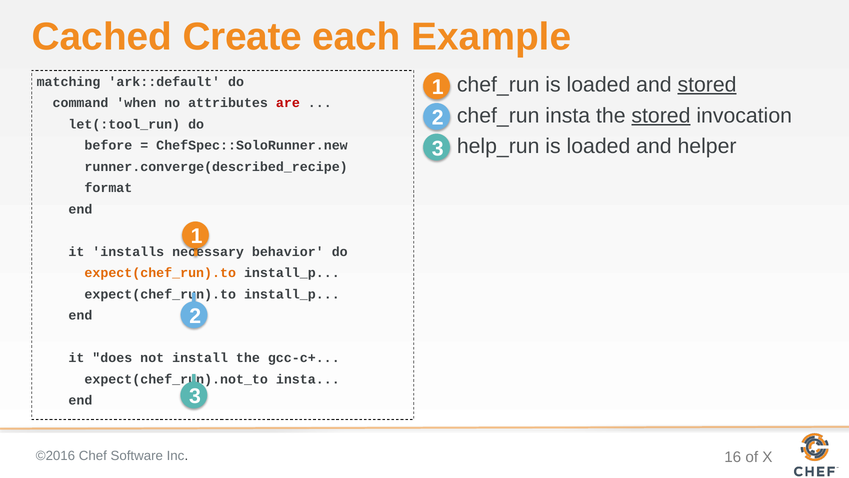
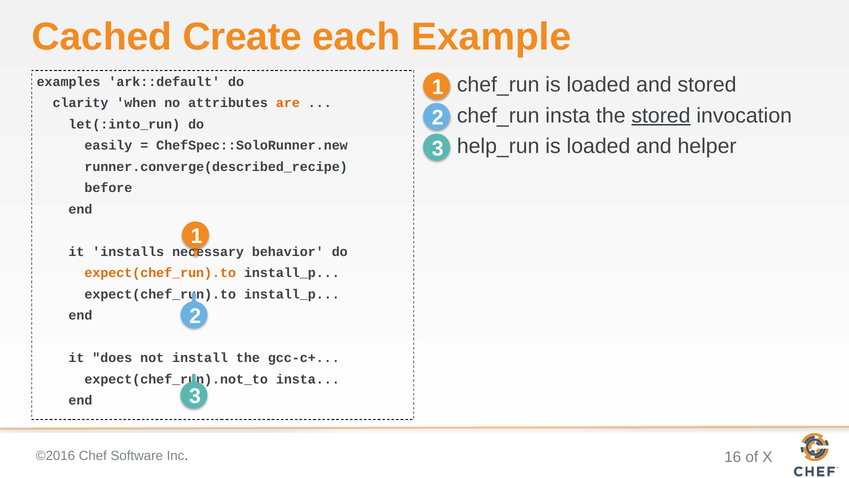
stored at (707, 85) underline: present -> none
matching: matching -> examples
command: command -> clarity
are colour: red -> orange
let(:tool_run: let(:tool_run -> let(:into_run
before: before -> easily
format: format -> before
